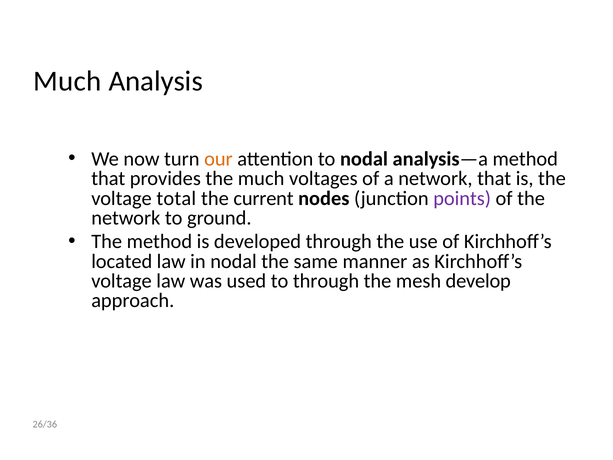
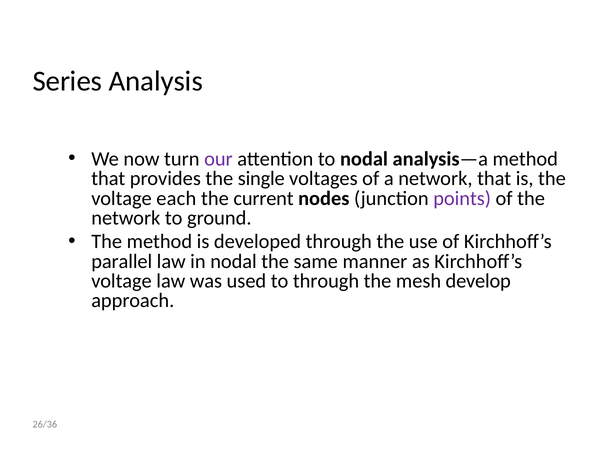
Much at (67, 81): Much -> Series
our colour: orange -> purple
the much: much -> single
total: total -> each
located: located -> parallel
